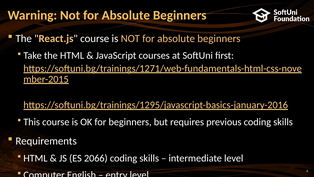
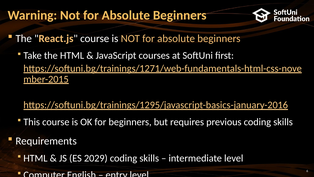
2066: 2066 -> 2029
